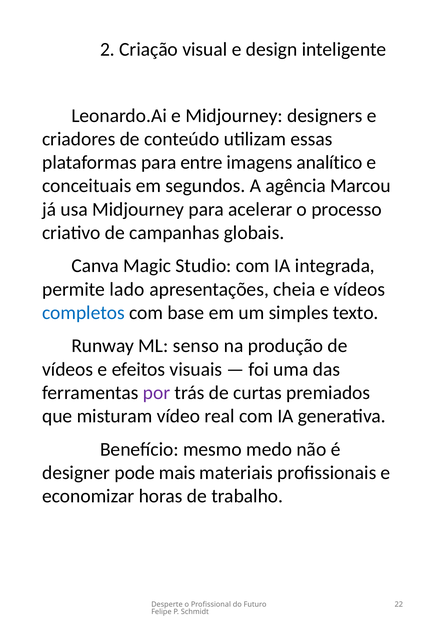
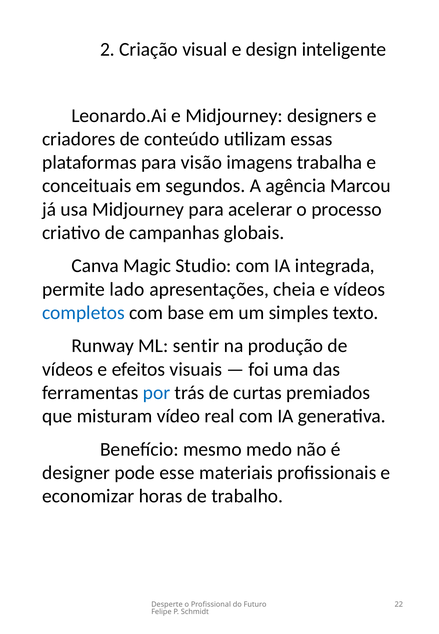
entre: entre -> visão
analítico: analítico -> trabalha
senso: senso -> sentir
por colour: purple -> blue
mais: mais -> esse
